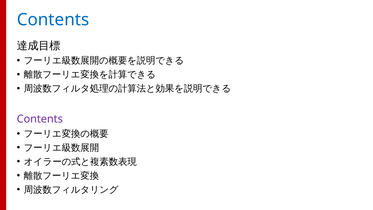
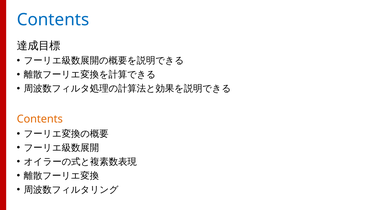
Contents at (40, 119) colour: purple -> orange
